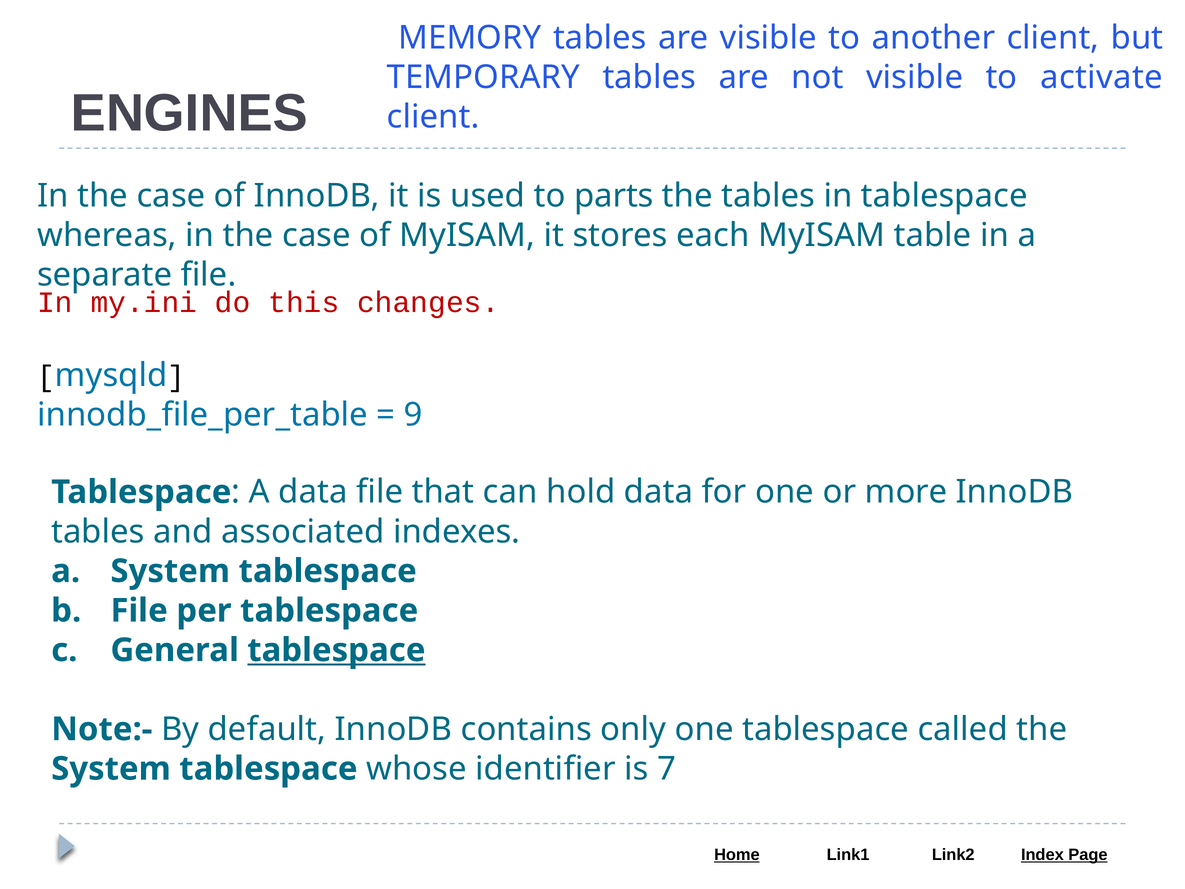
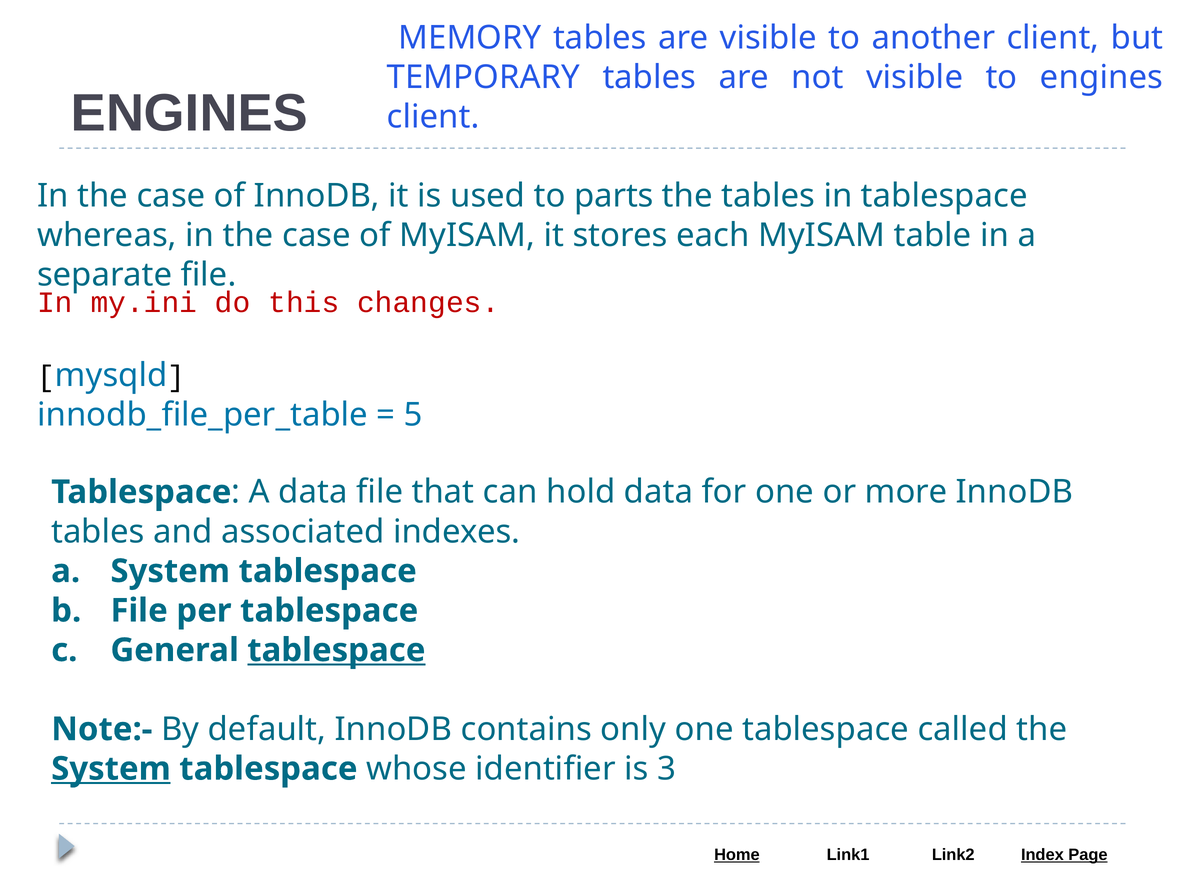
to activate: activate -> engines
9: 9 -> 5
System at (111, 769) underline: none -> present
7: 7 -> 3
